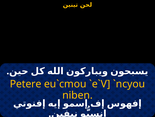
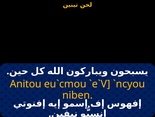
Petere: Petere -> Anitou
